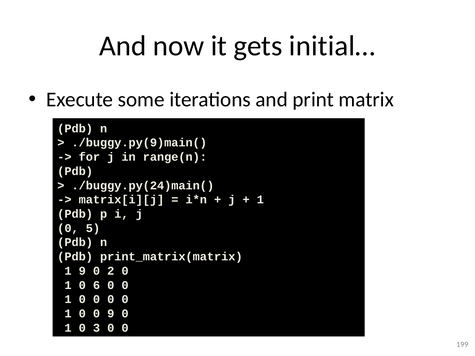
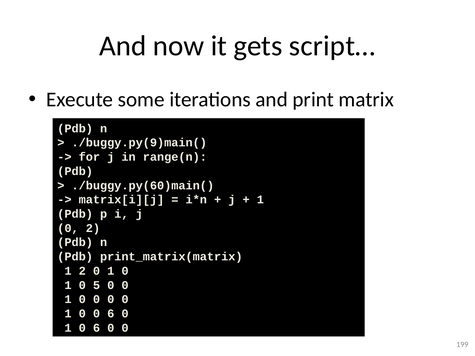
initial…: initial… -> script…
./buggy.py(24)main(: ./buggy.py(24)main( -> ./buggy.py(60)main(
0 5: 5 -> 2
1 9: 9 -> 2
2 at (111, 271): 2 -> 1
6: 6 -> 5
0 0 9: 9 -> 6
1 0 3: 3 -> 6
